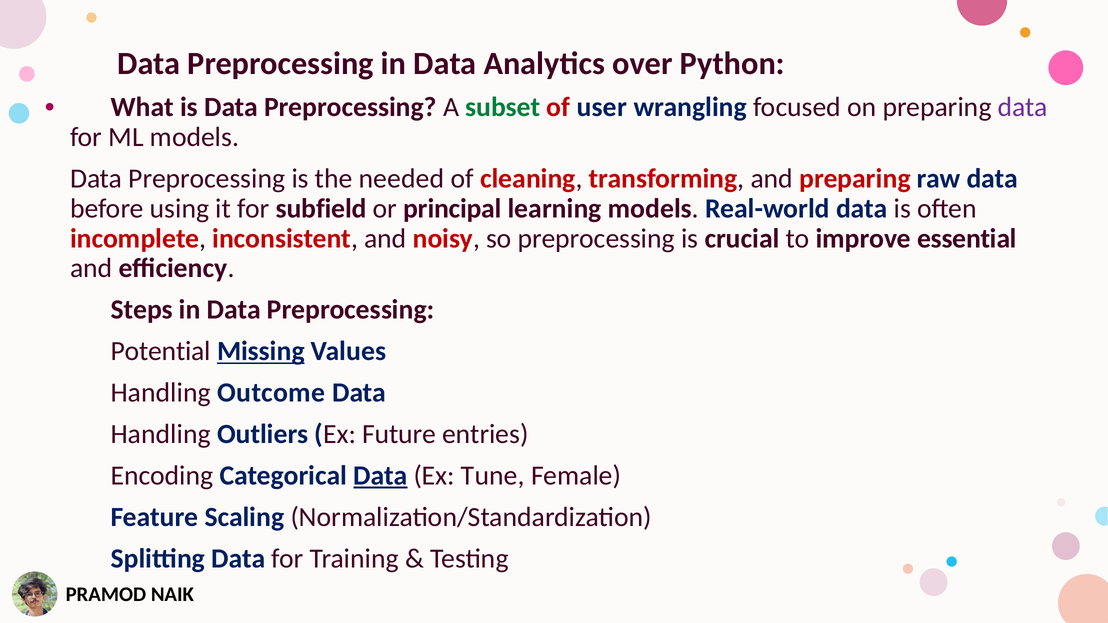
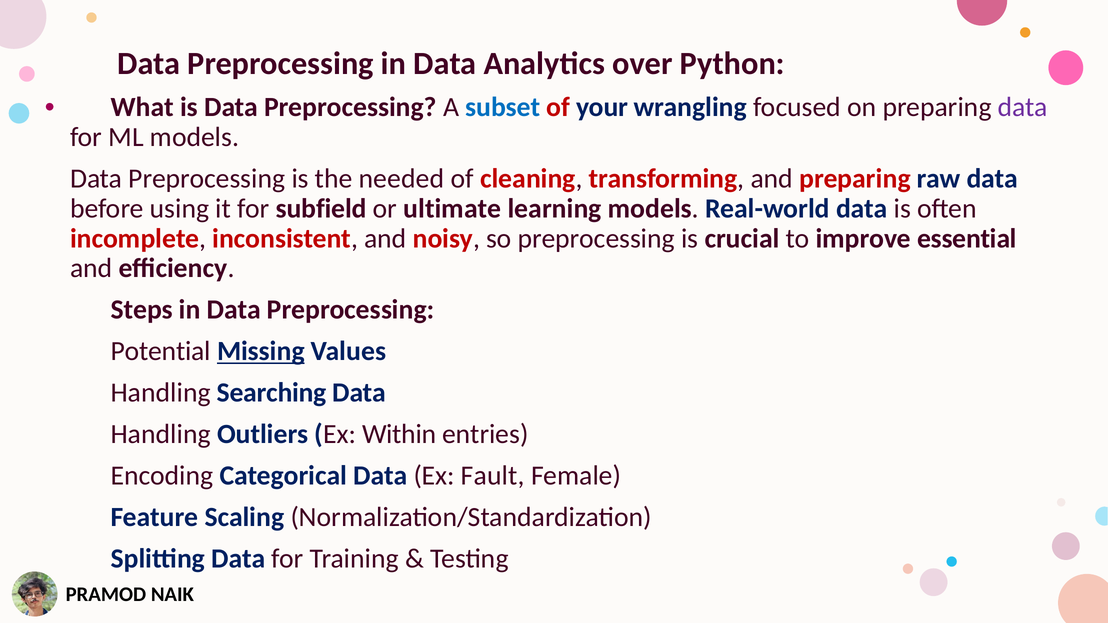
subset colour: green -> blue
user: user -> your
principal: principal -> ultimate
Outcome: Outcome -> Searching
Future: Future -> Within
Data at (380, 476) underline: present -> none
Tune: Tune -> Fault
